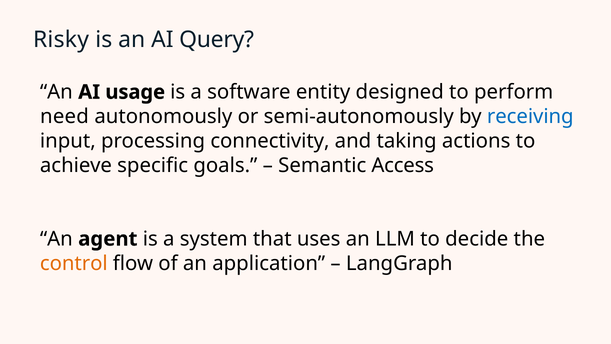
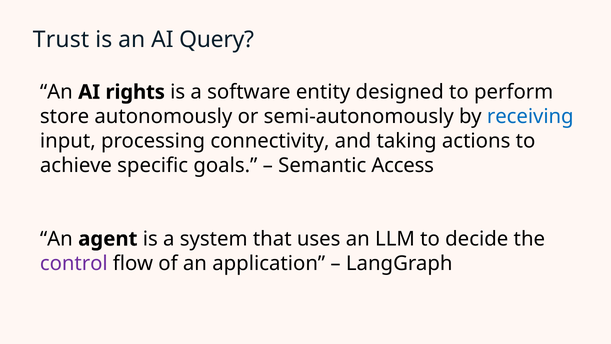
Risky: Risky -> Trust
usage: usage -> rights
need: need -> store
control colour: orange -> purple
